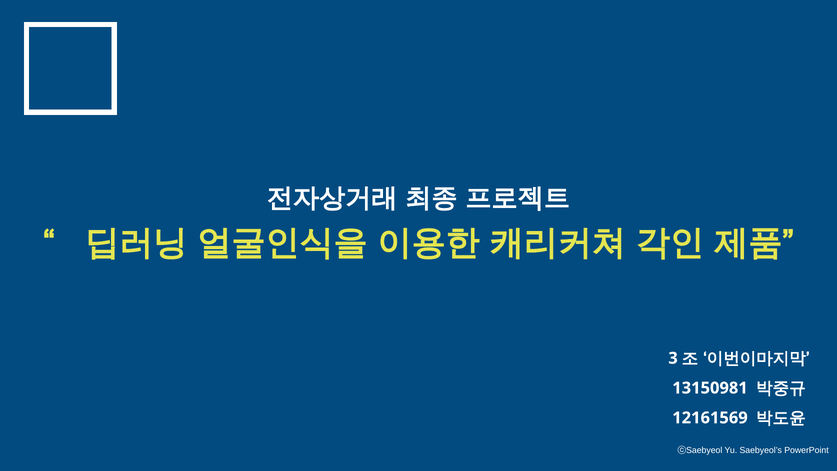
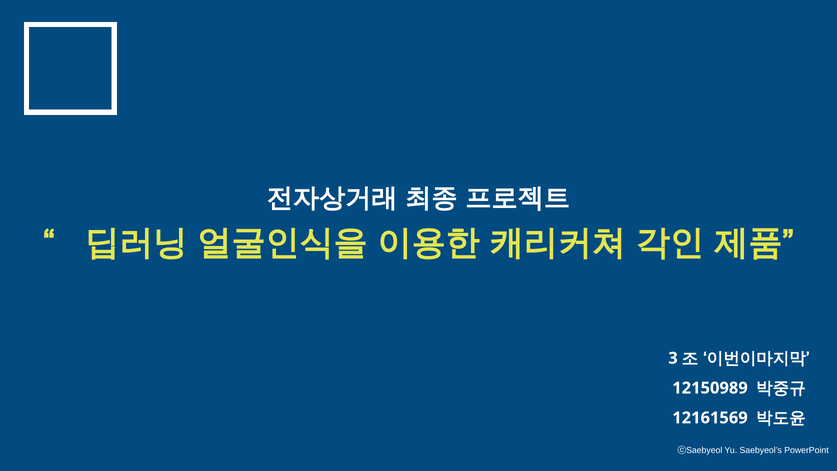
13150981: 13150981 -> 12150989
